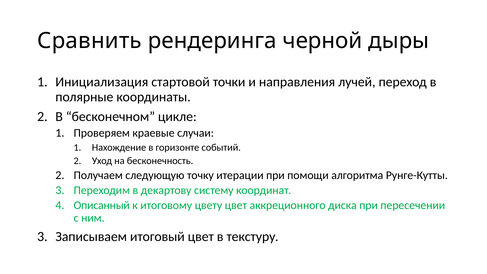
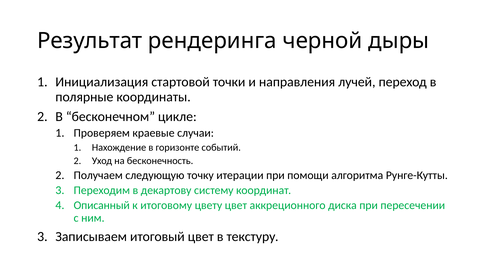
Сравнить: Сравнить -> Результат
